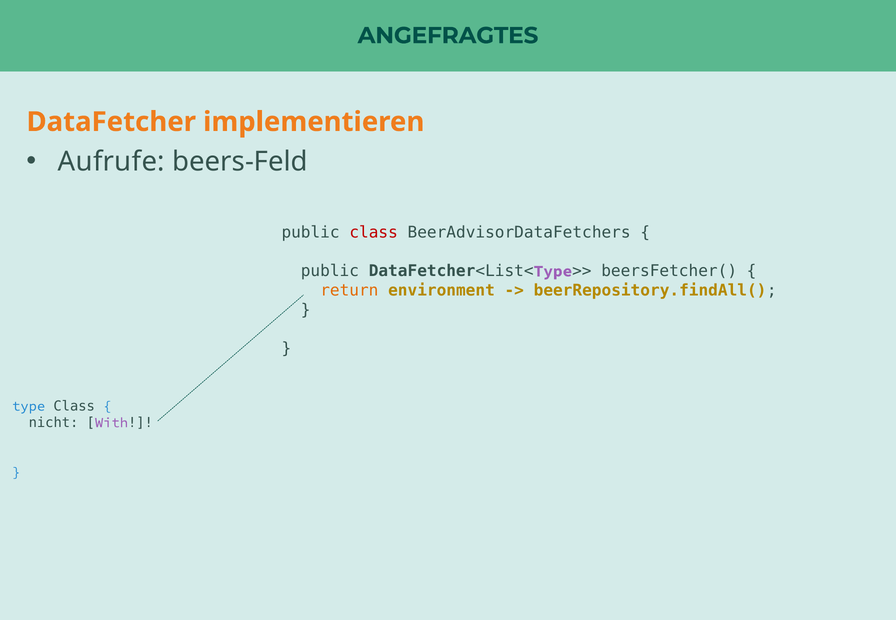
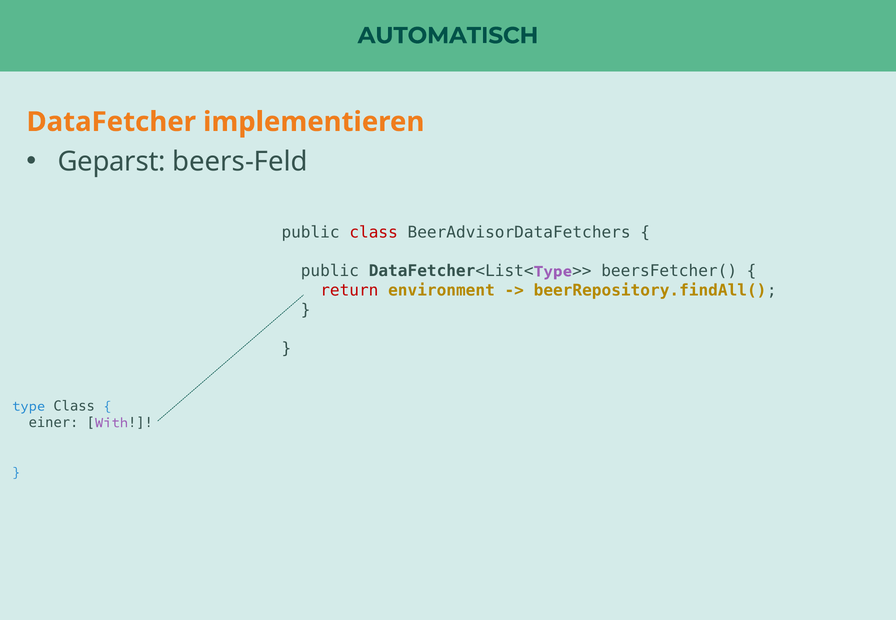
ANGEFRAGTES: ANGEFRAGTES -> AUTOMATISCH
Aufrufe: Aufrufe -> Geparst
return colour: orange -> red
nicht: nicht -> einer
